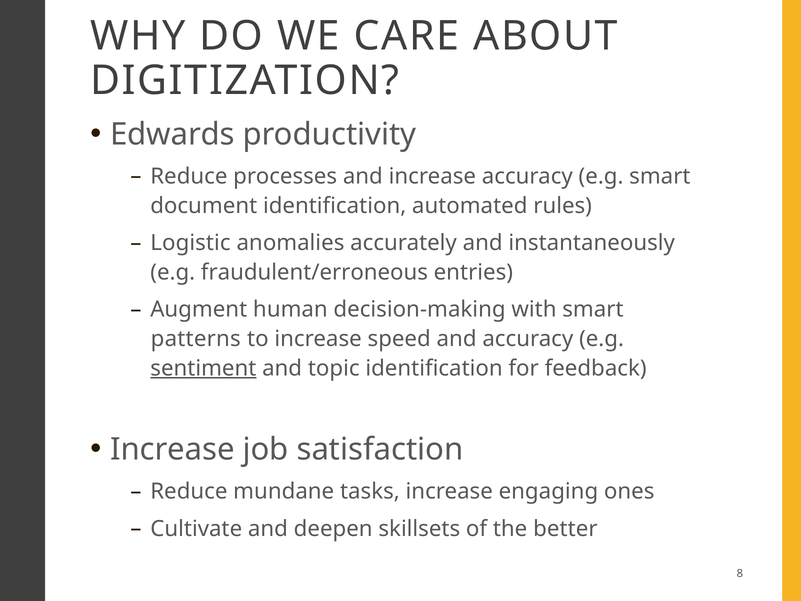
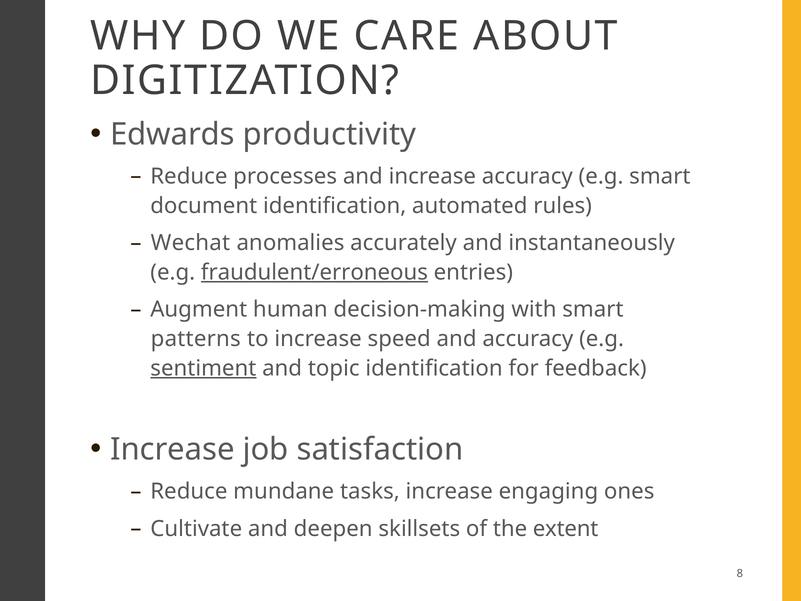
Logistic: Logistic -> Wechat
fraudulent/erroneous underline: none -> present
better: better -> extent
